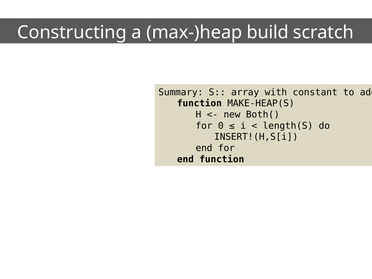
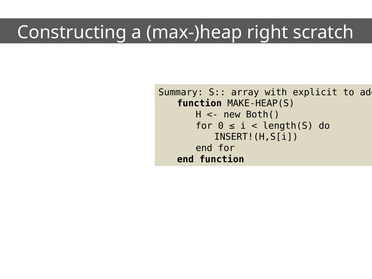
build: build -> right
constant: constant -> explicit
